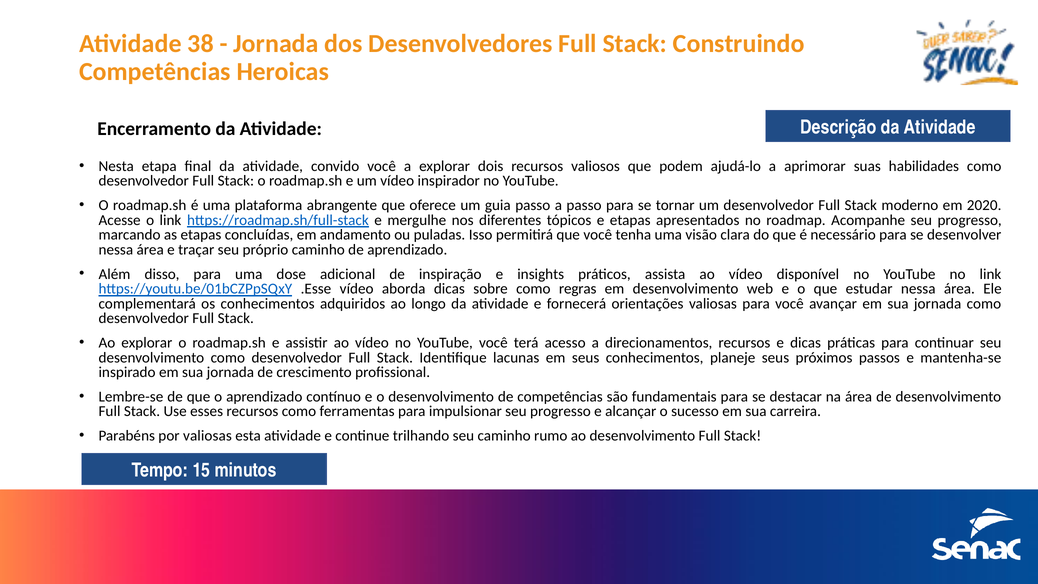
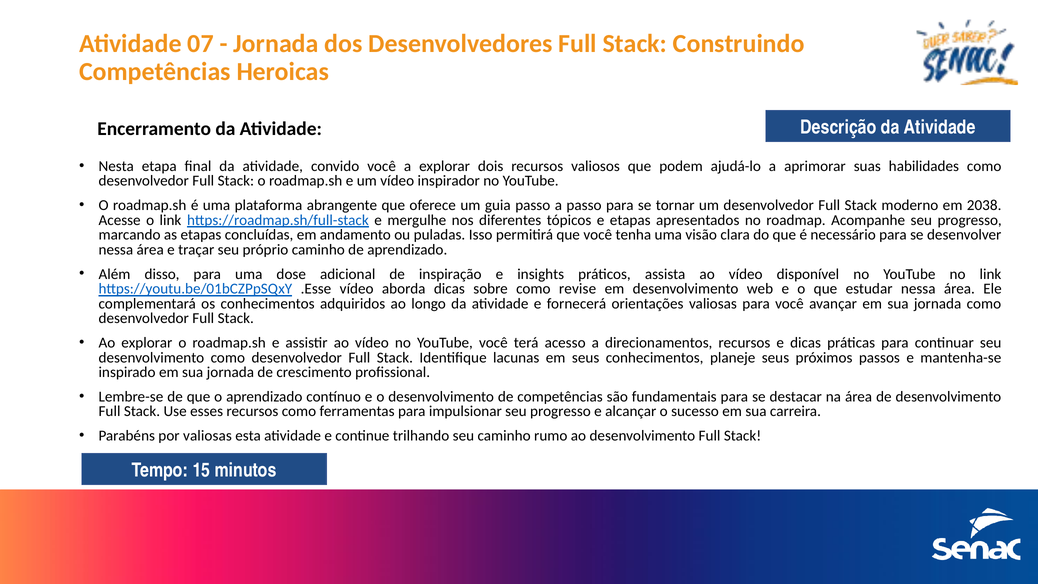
38: 38 -> 07
2020: 2020 -> 2038
regras: regras -> revise
